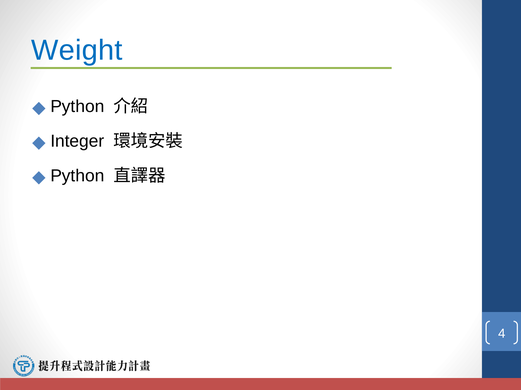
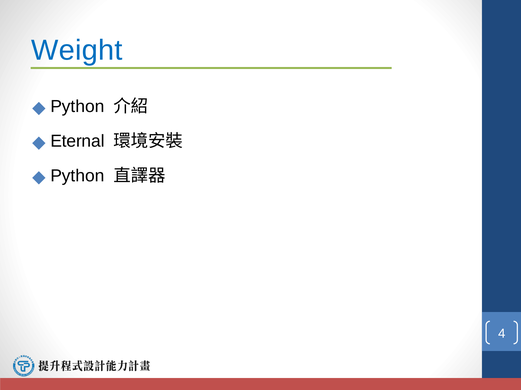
Integer: Integer -> Eternal
